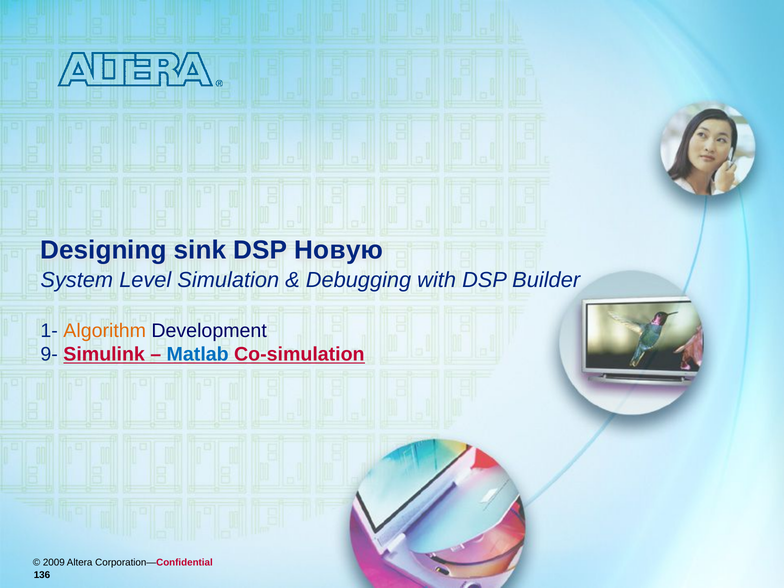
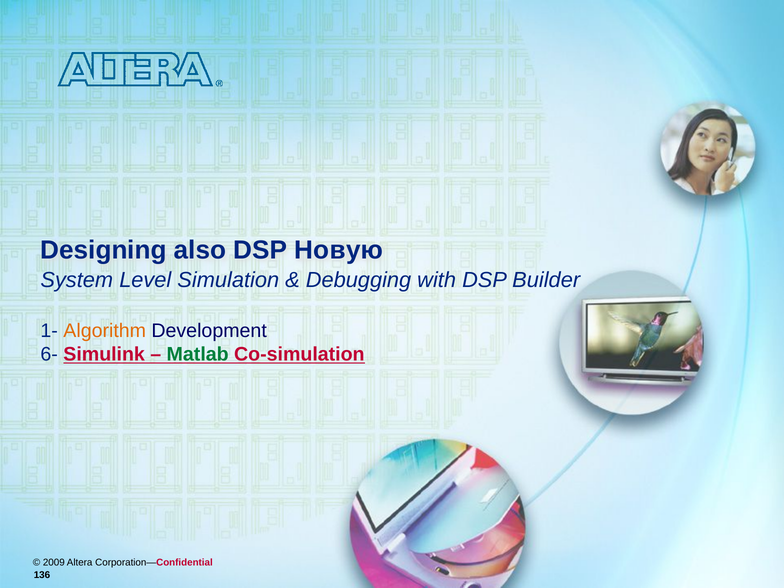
sink: sink -> also
9-: 9- -> 6-
Matlab colour: blue -> green
